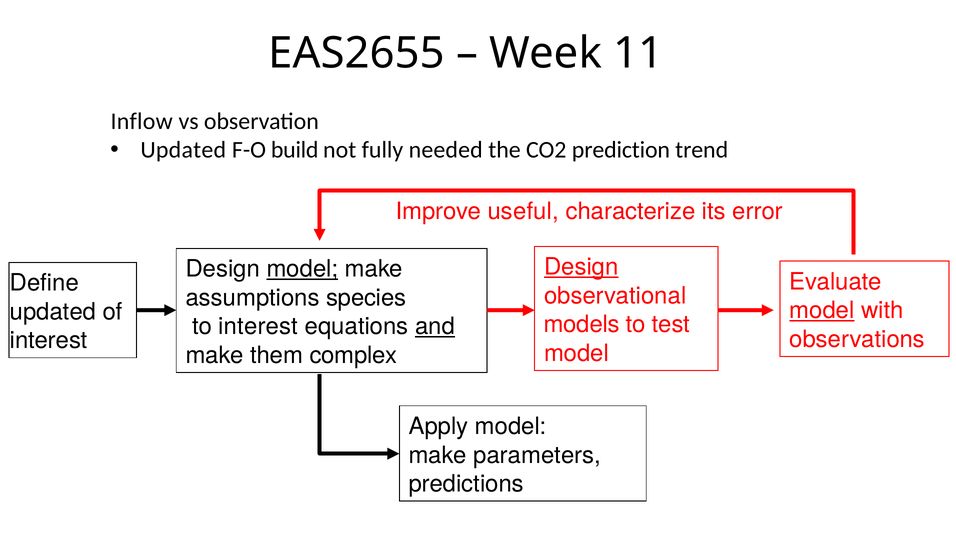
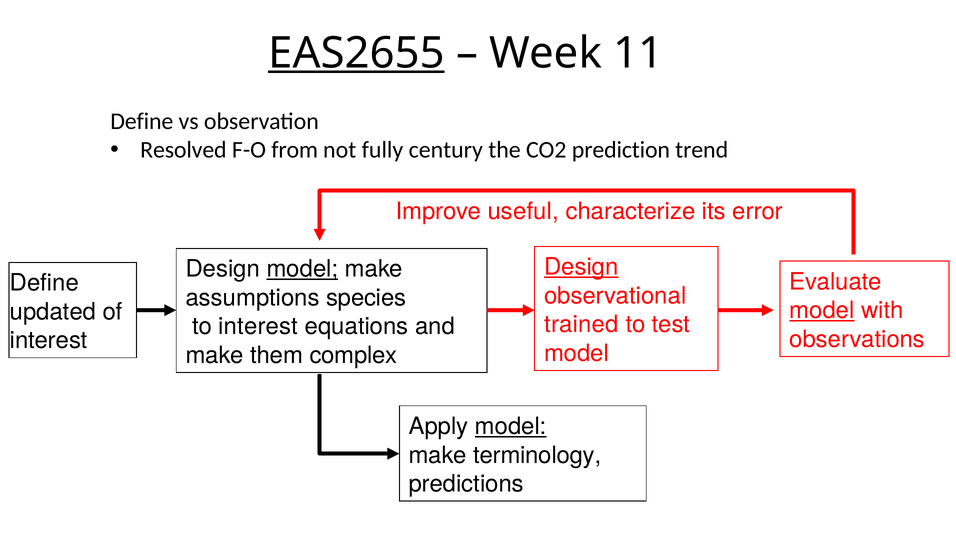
EAS2655 underline: none -> present
Inflow at (142, 121): Inflow -> Define
Updated at (183, 150): Updated -> Resolved
build: build -> from
needed: needed -> century
models: models -> trained
and underline: present -> none
model at (511, 426) underline: none -> present
parameters: parameters -> terminology
